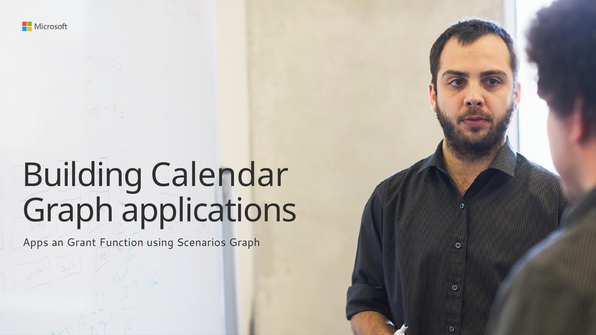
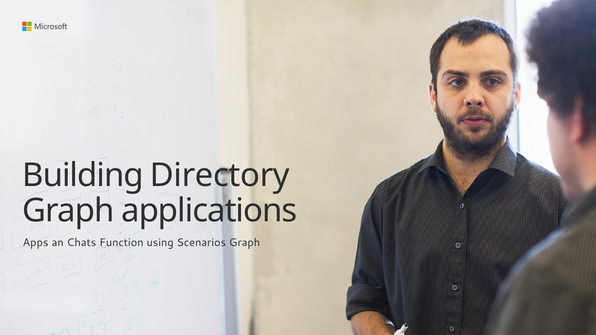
Calendar: Calendar -> Directory
Grant: Grant -> Chats
